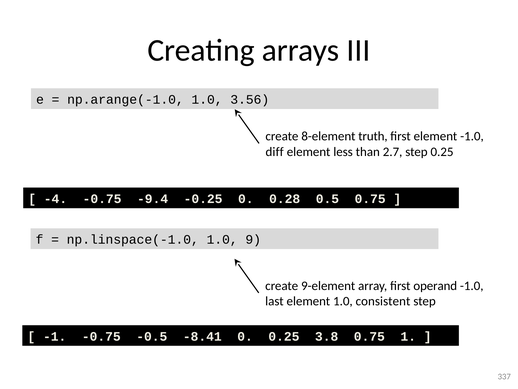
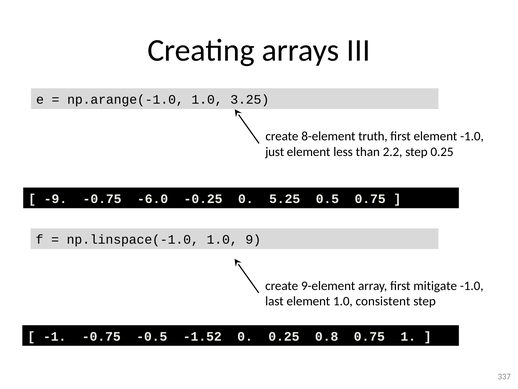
3.56: 3.56 -> 3.25
diff: diff -> just
2.7: 2.7 -> 2.2
-4: -4 -> -9
-9.4: -9.4 -> -6.0
0.28: 0.28 -> 5.25
operand: operand -> mitigate
-8.41: -8.41 -> -1.52
3.8: 3.8 -> 0.8
